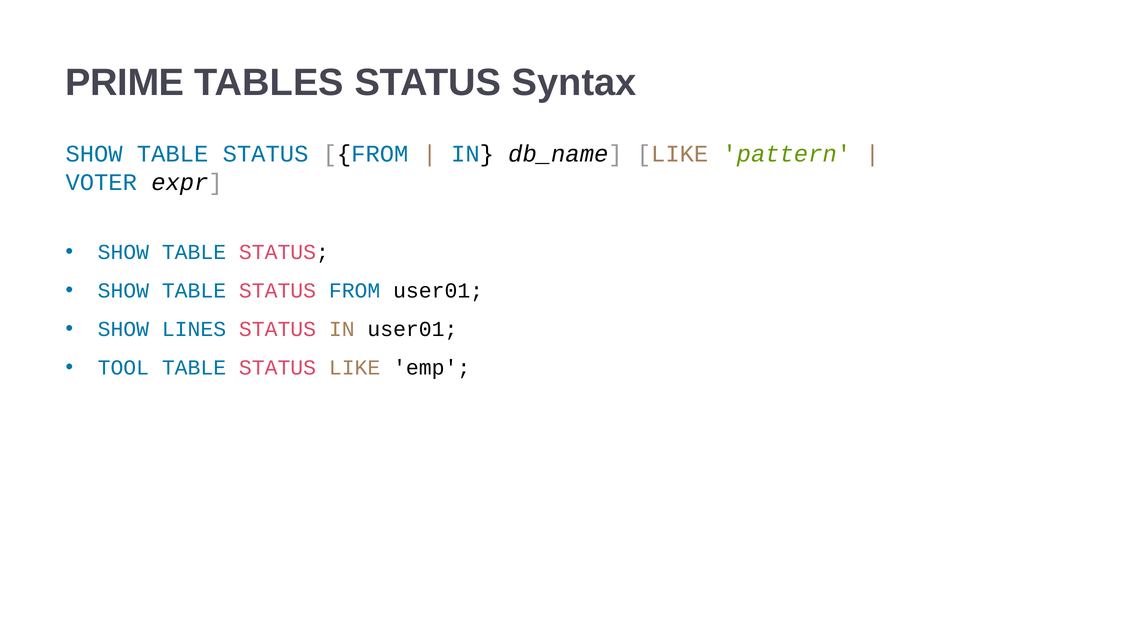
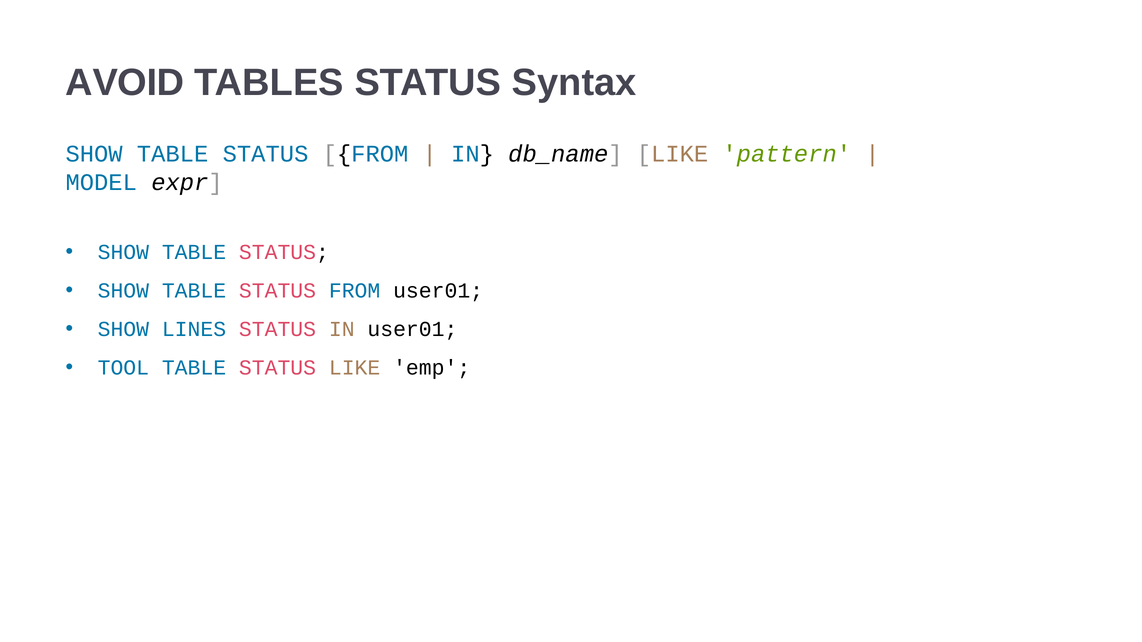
PRIME: PRIME -> AVOID
VOTER: VOTER -> MODEL
